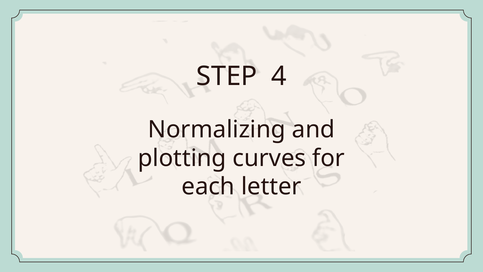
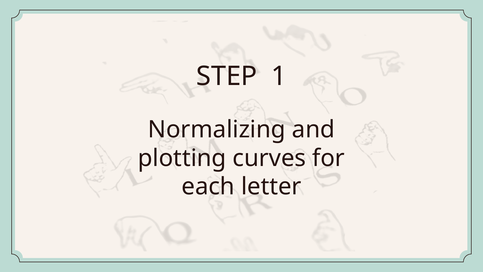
4: 4 -> 1
